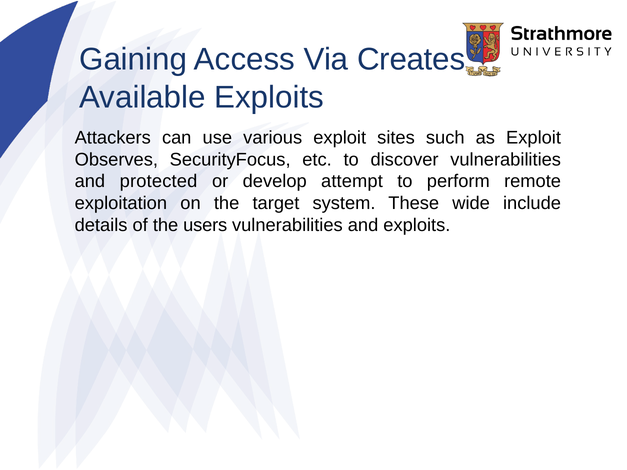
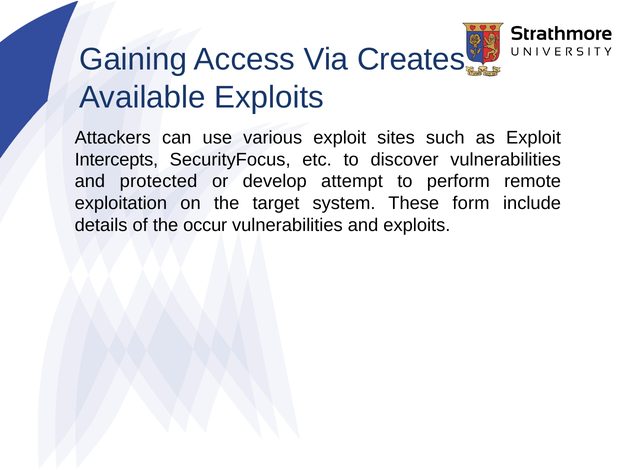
Observes: Observes -> Intercepts
wide: wide -> form
users: users -> occur
